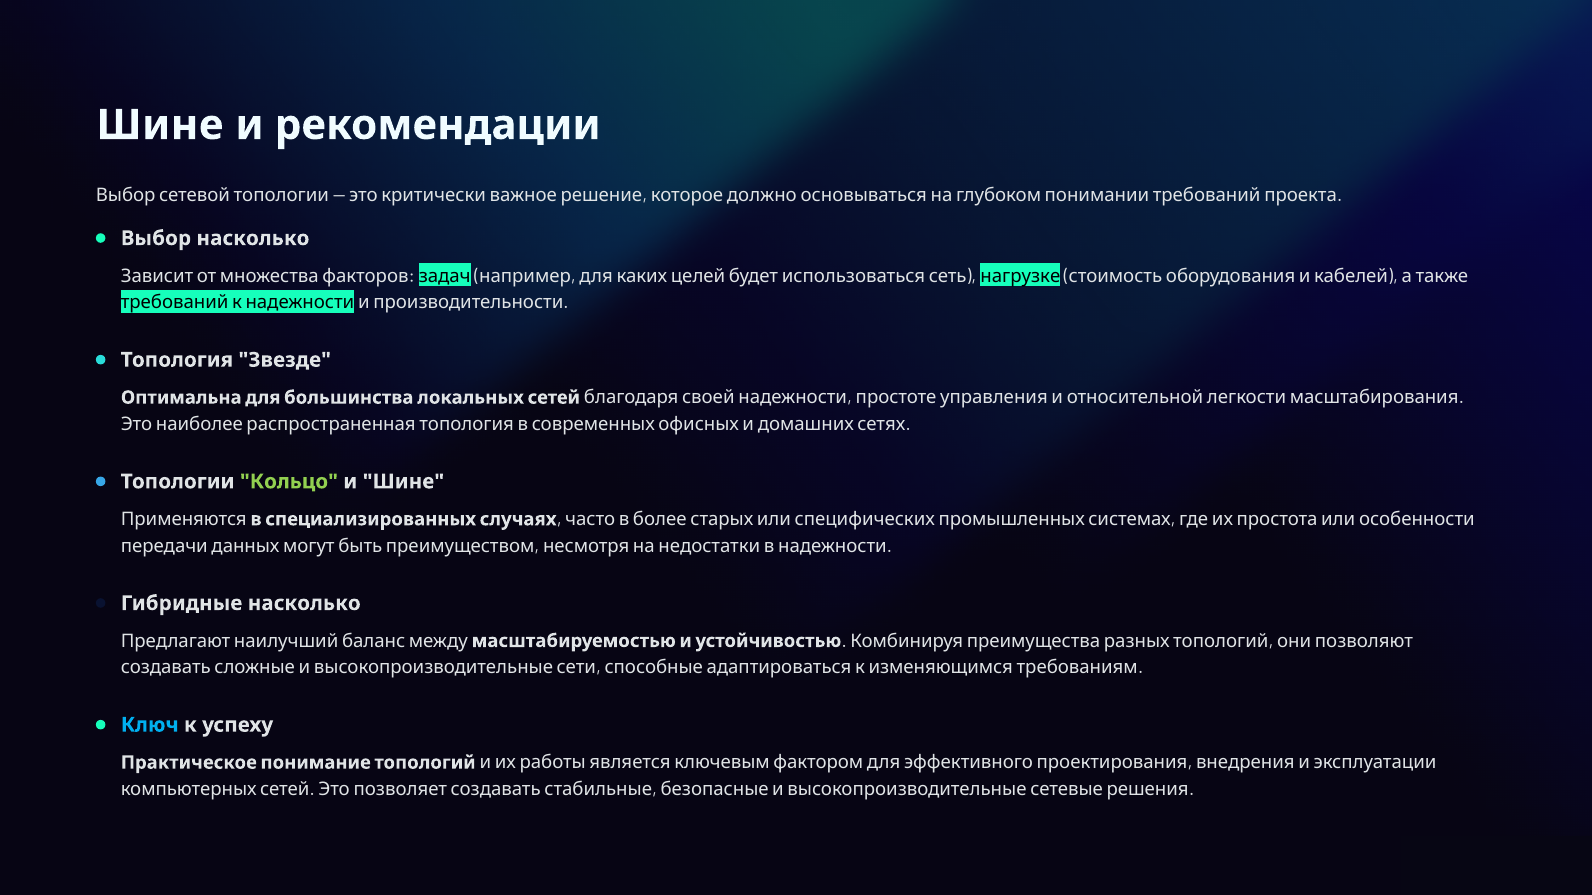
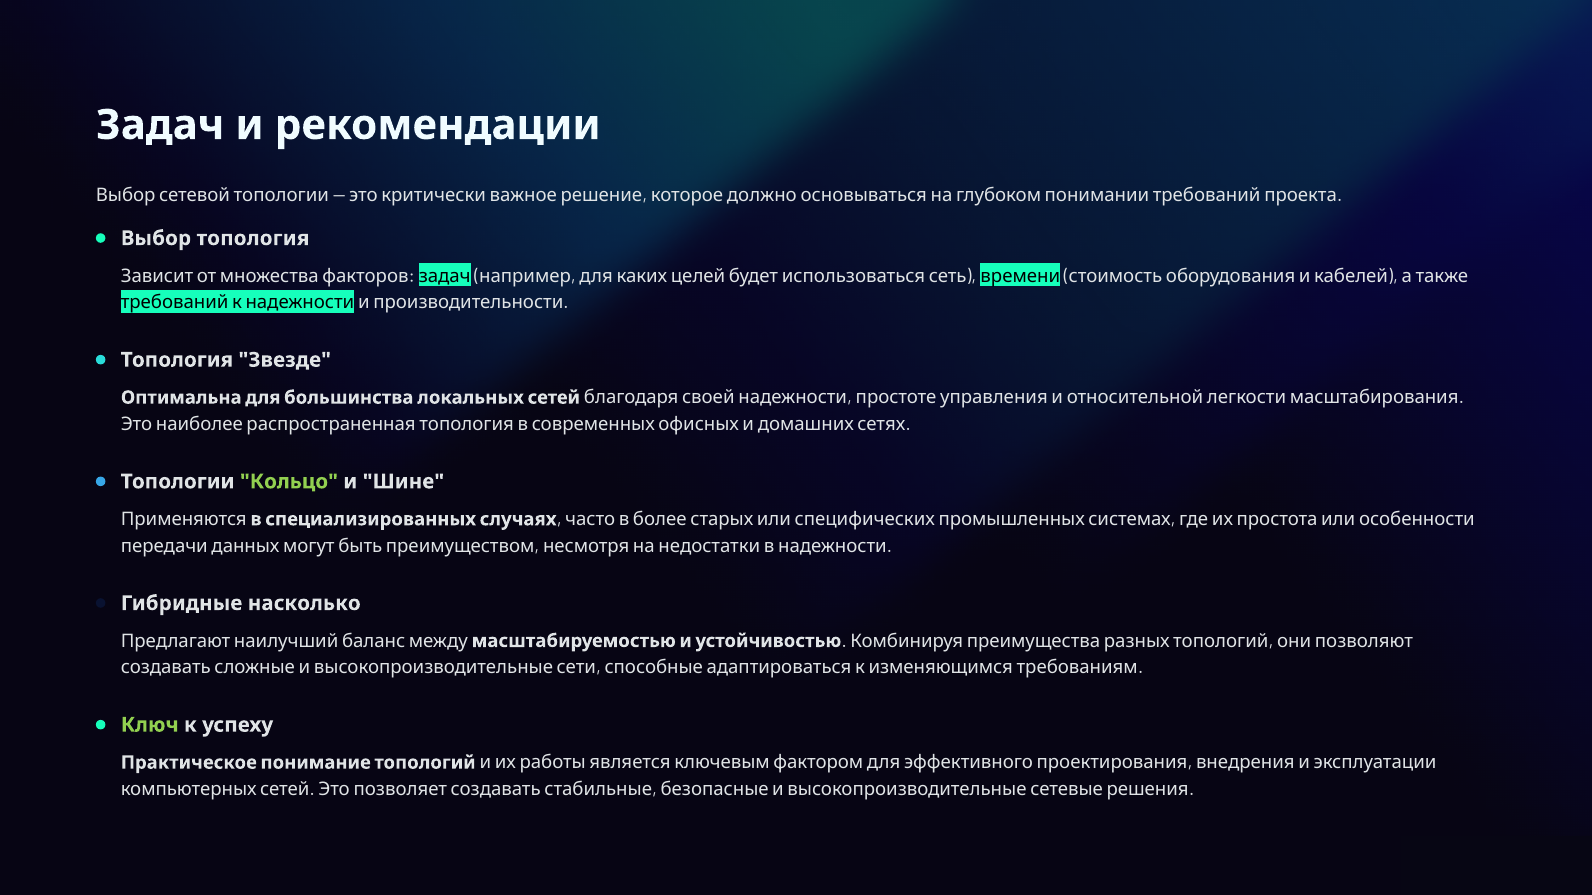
Шине at (160, 125): Шине -> Задач
Выбор насколько: насколько -> топология
нагрузке: нагрузке -> времени
Ключ colour: light blue -> light green
